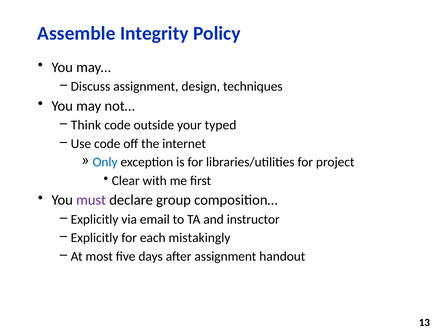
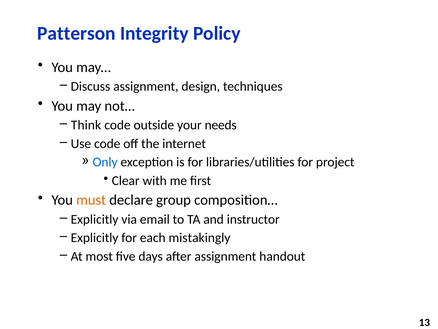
Assemble: Assemble -> Patterson
typed: typed -> needs
must colour: purple -> orange
